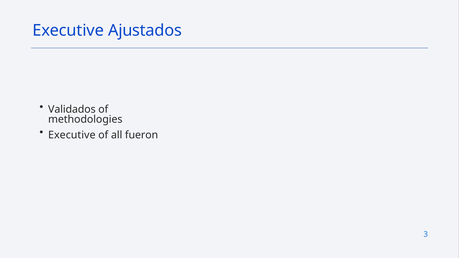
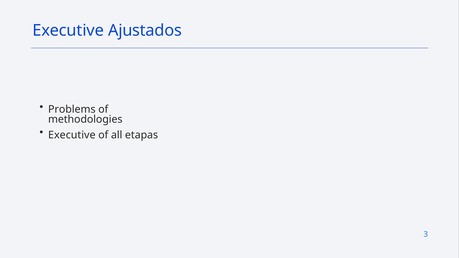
Validados: Validados -> Problems
fueron: fueron -> etapas
